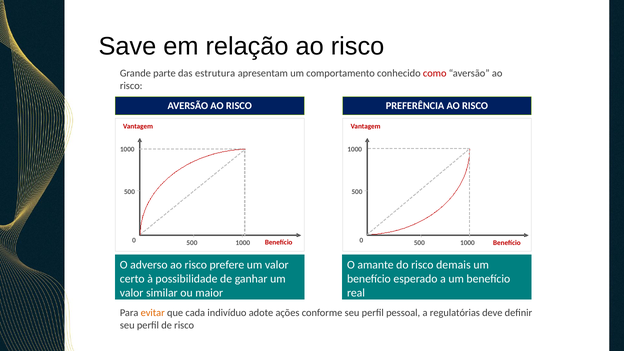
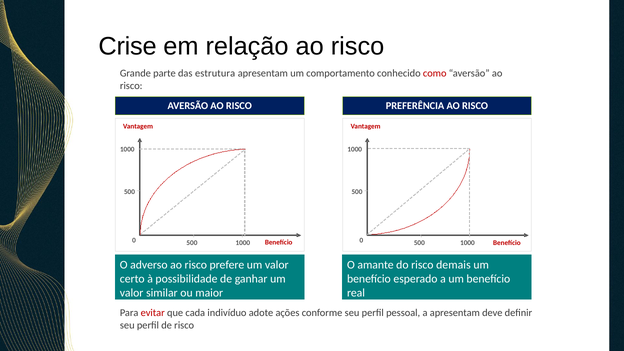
Save: Save -> Crise
evitar colour: orange -> red
a regulatórias: regulatórias -> apresentam
